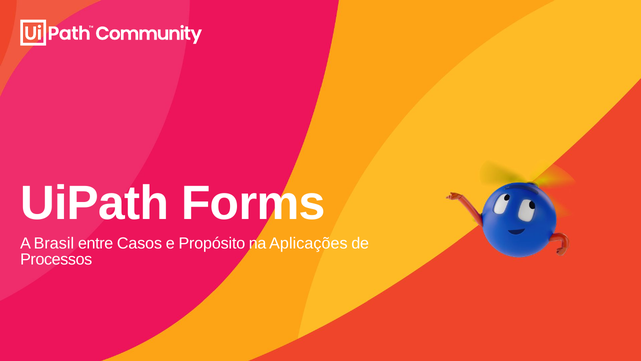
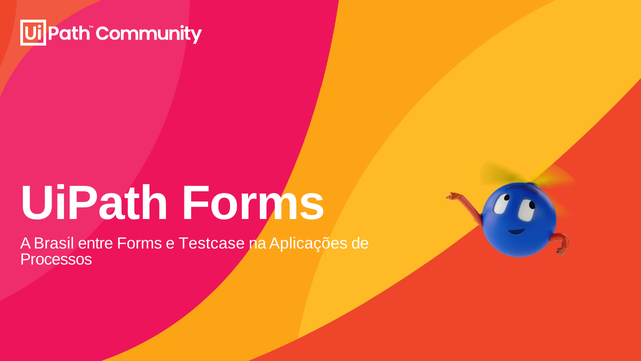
entre Casos: Casos -> Forms
Propósito: Propósito -> Testcase
